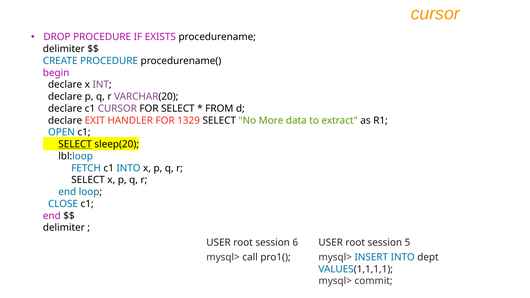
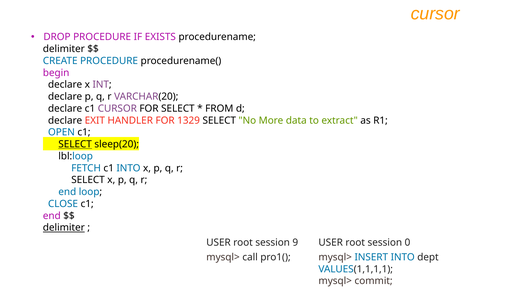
delimiter at (64, 228) underline: none -> present
6: 6 -> 9
5: 5 -> 0
